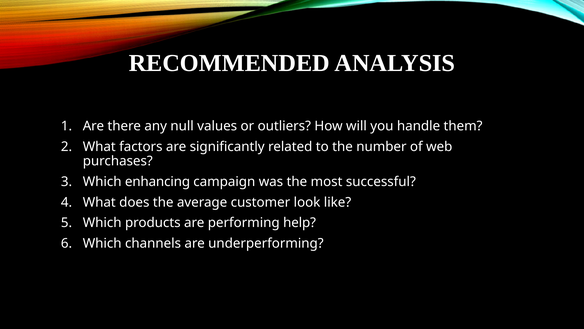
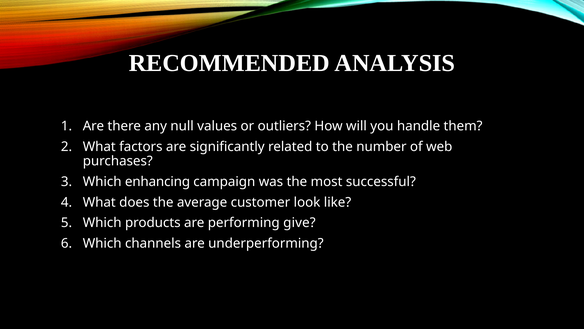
help: help -> give
